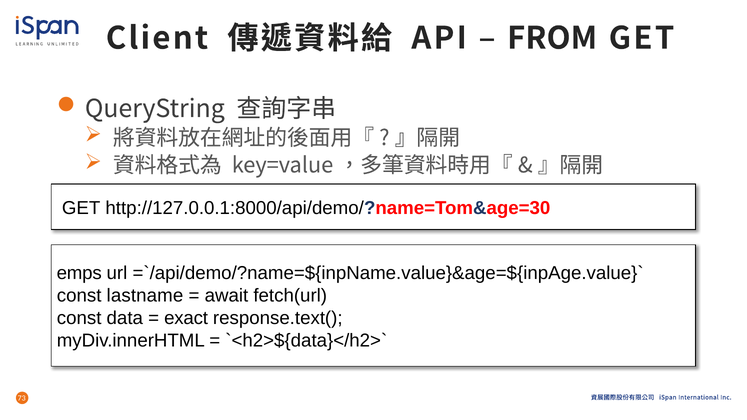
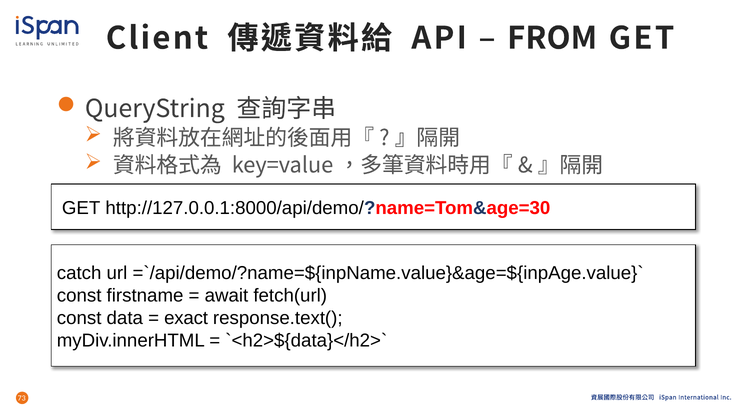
emps: emps -> catch
lastname: lastname -> firstname
